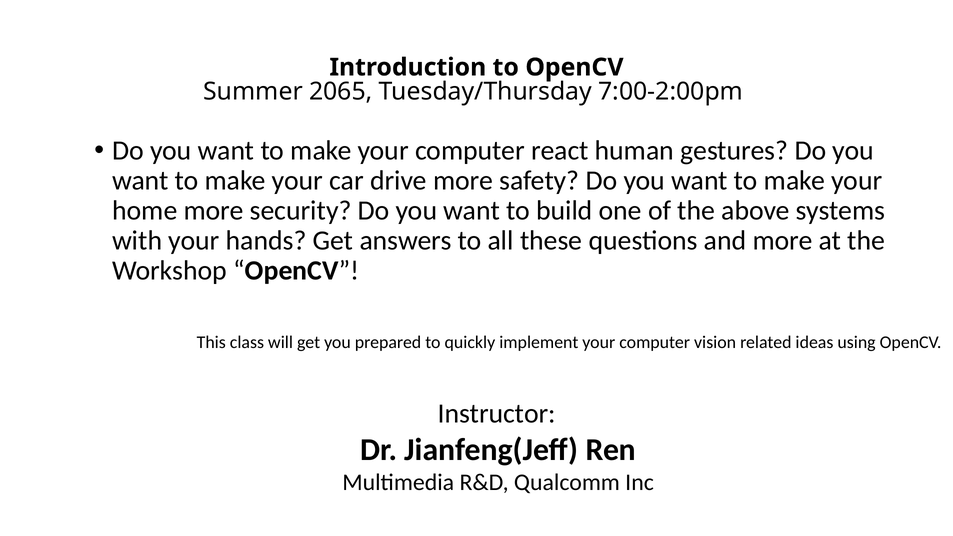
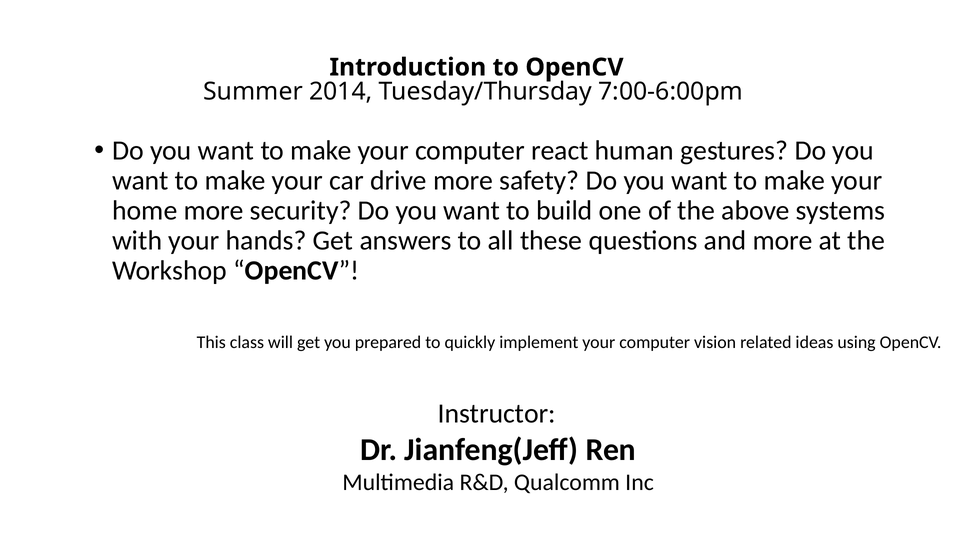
2065: 2065 -> 2014
7:00-2:00pm: 7:00-2:00pm -> 7:00-6:00pm
